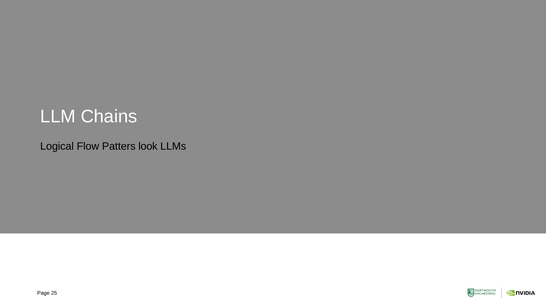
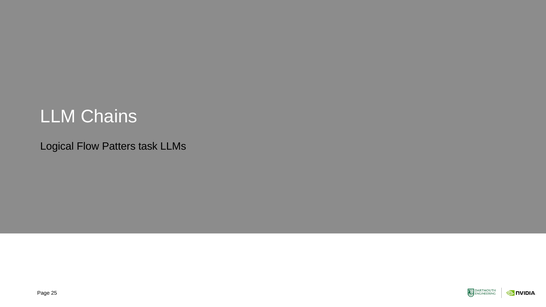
look: look -> task
